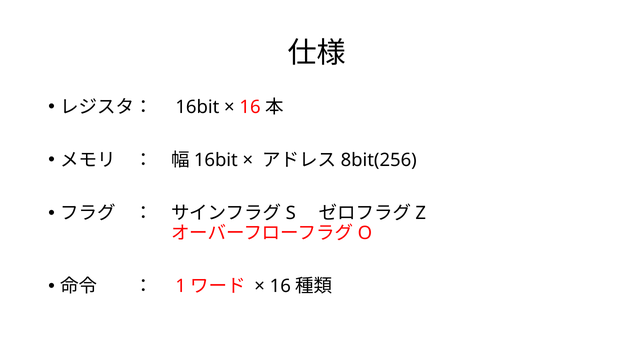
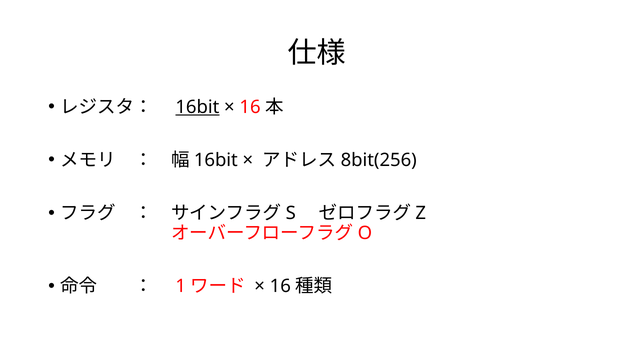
16bit at (197, 107) underline: none -> present
